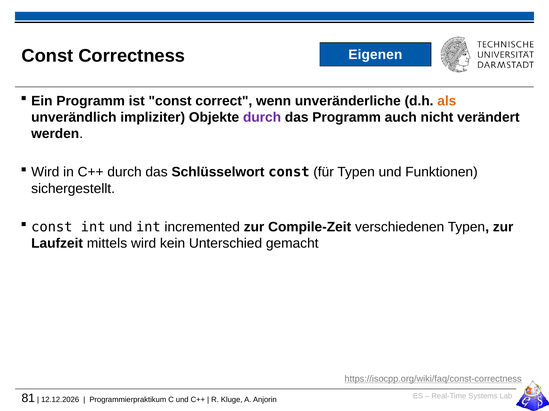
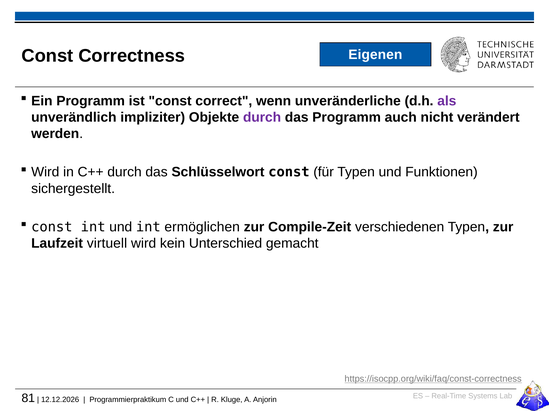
als colour: orange -> purple
incremented: incremented -> ermöglichen
mittels: mittels -> virtuell
